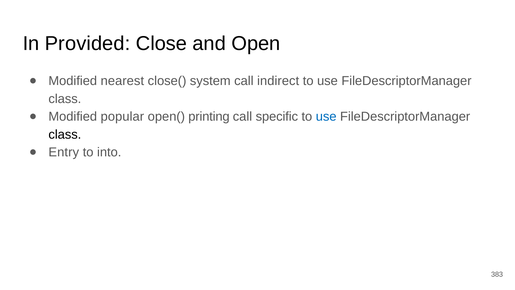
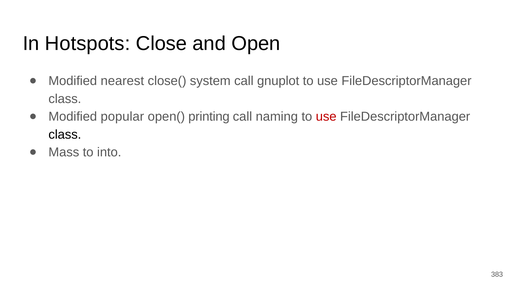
Provided: Provided -> Hotspots
indirect: indirect -> gnuplot
specific: specific -> naming
use at (326, 117) colour: blue -> red
Entry: Entry -> Mass
